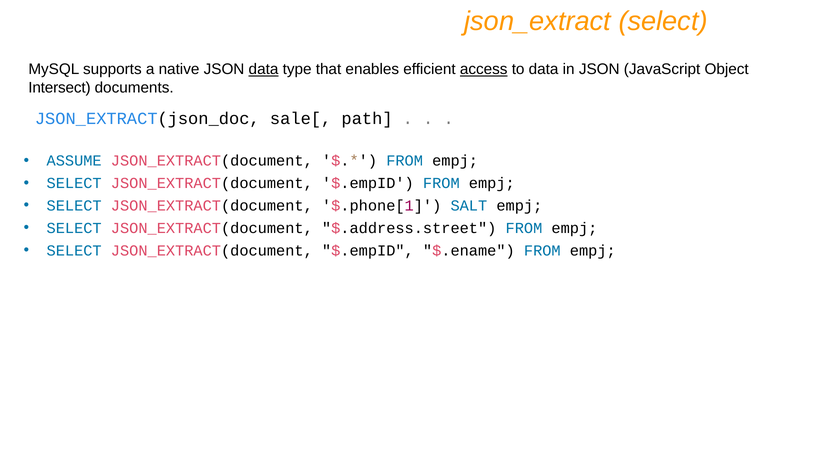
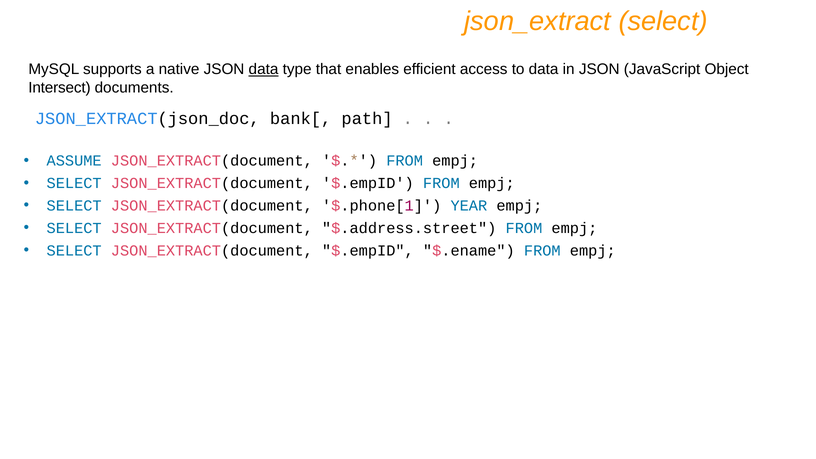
access underline: present -> none
sale[: sale[ -> bank[
SALT: SALT -> YEAR
